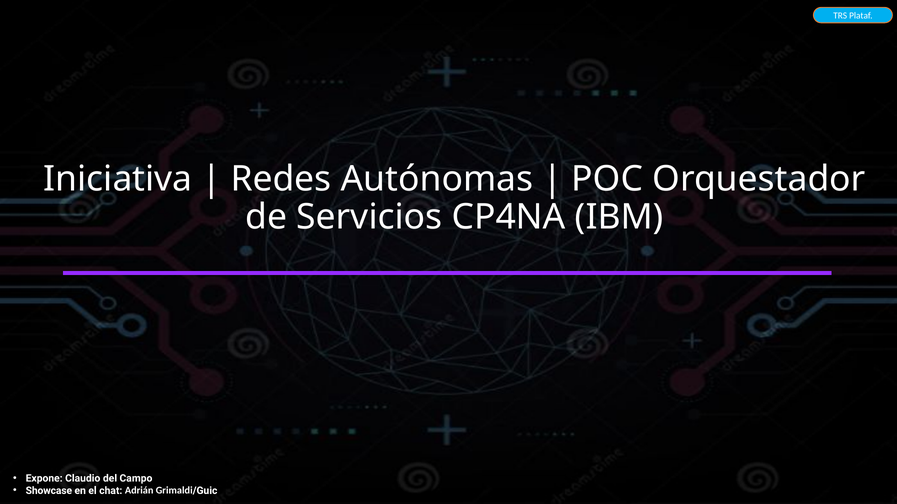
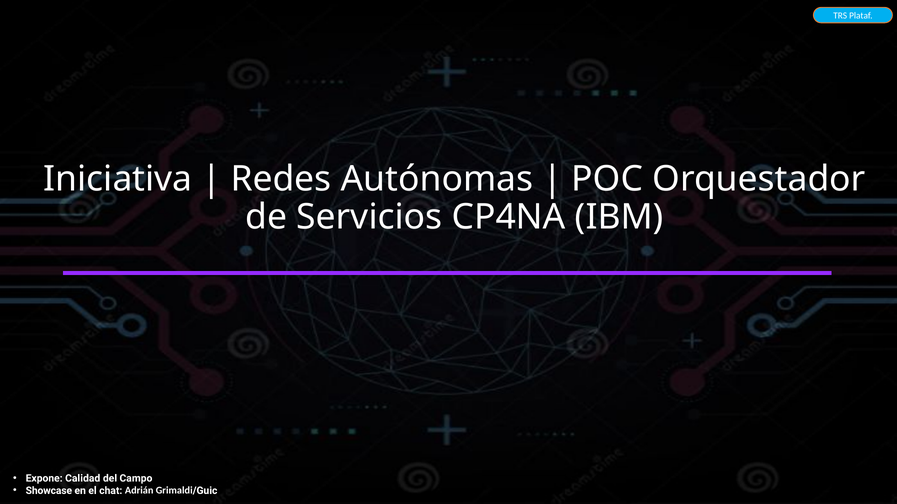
Claudio: Claudio -> Calidad
